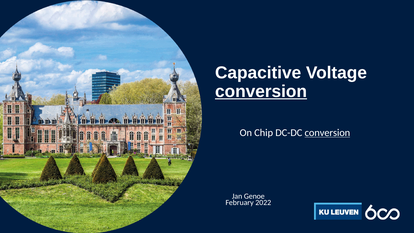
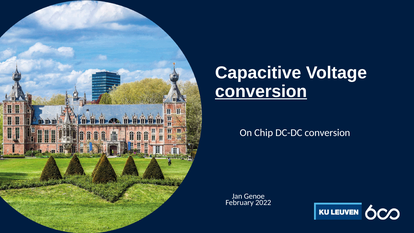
conversion at (327, 133) underline: present -> none
